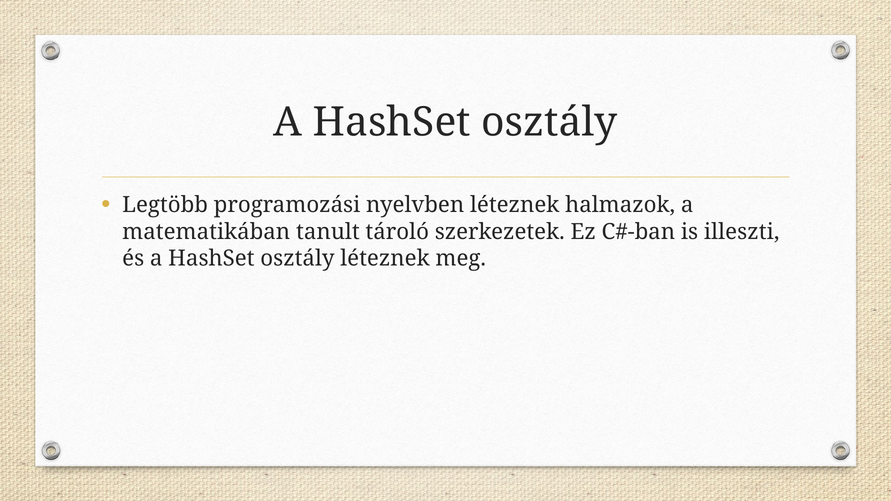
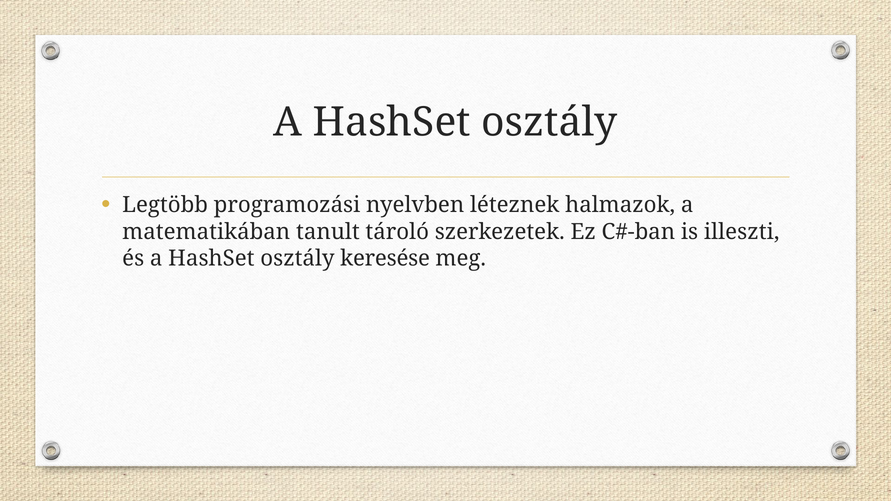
osztály léteznek: léteznek -> keresése
